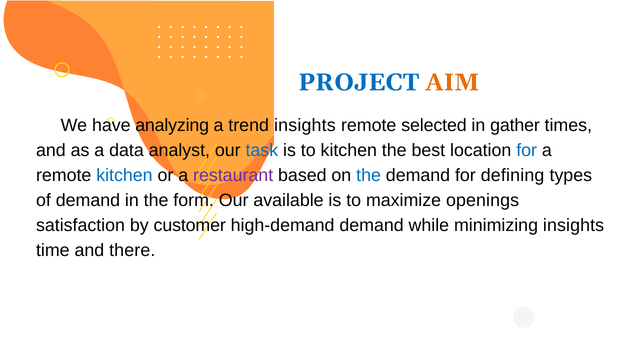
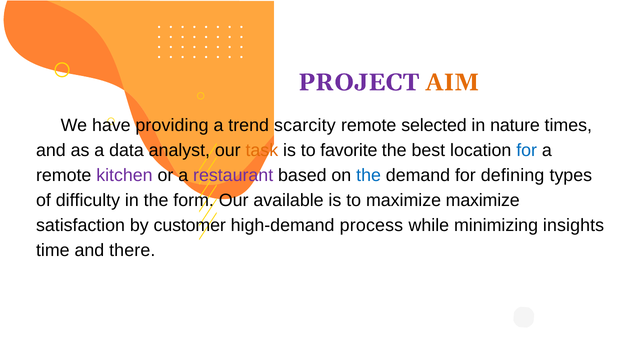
PROJECT colour: blue -> purple
analyzing: analyzing -> providing
trend insights: insights -> scarcity
gather: gather -> nature
task colour: blue -> orange
to kitchen: kitchen -> favorite
kitchen at (124, 175) colour: blue -> purple
of demand: demand -> difficulty
maximize openings: openings -> maximize
high-demand demand: demand -> process
